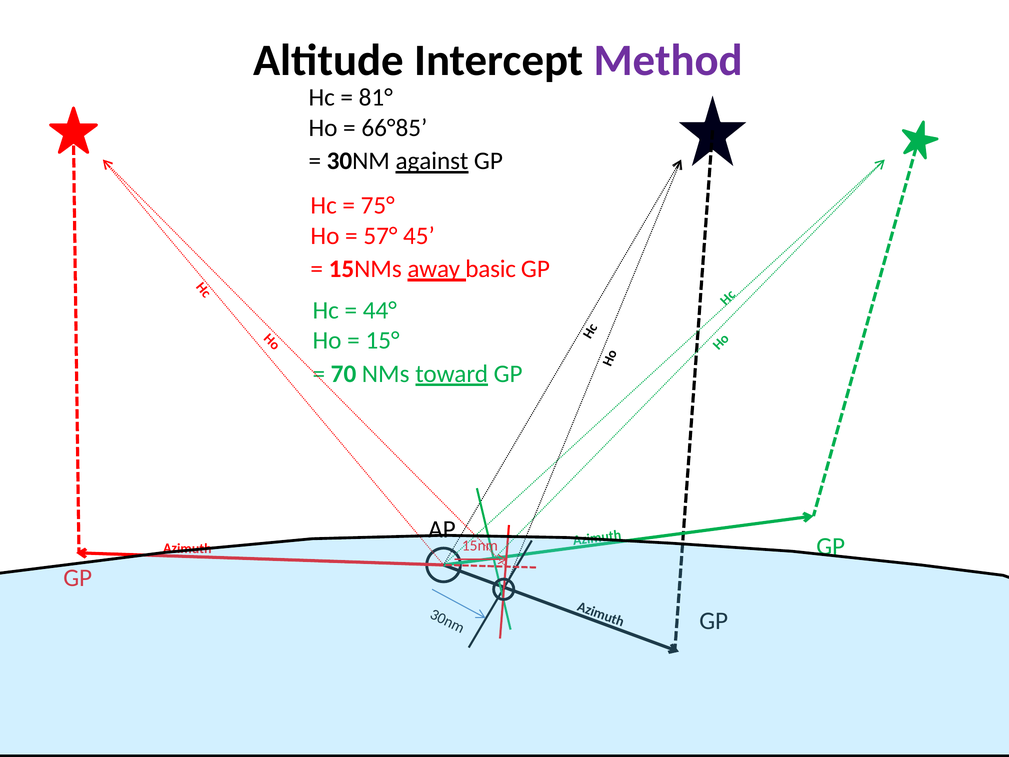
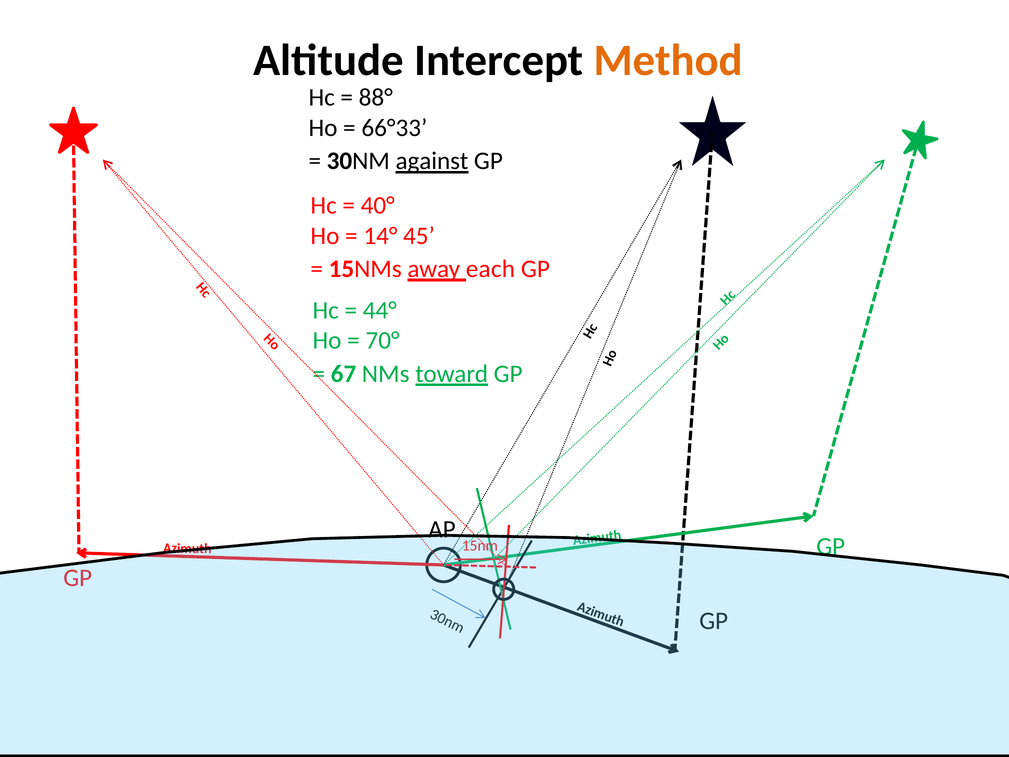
Method colour: purple -> orange
81°: 81° -> 88°
66°85: 66°85 -> 66°33
75°: 75° -> 40°
57°: 57° -> 14°
basic: basic -> each
15°: 15° -> 70°
70: 70 -> 67
